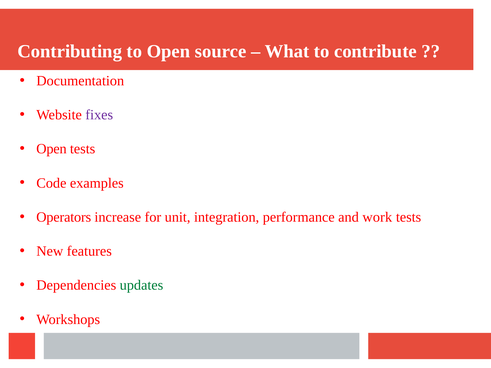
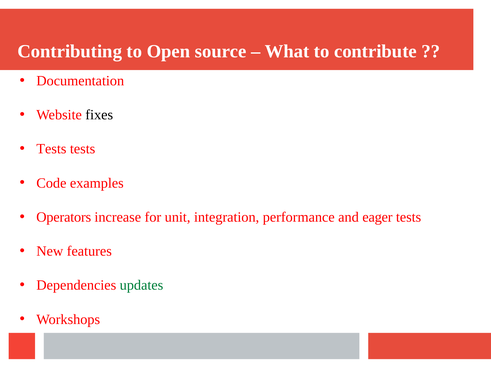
fixes colour: purple -> black
Open at (51, 149): Open -> Tests
work: work -> eager
